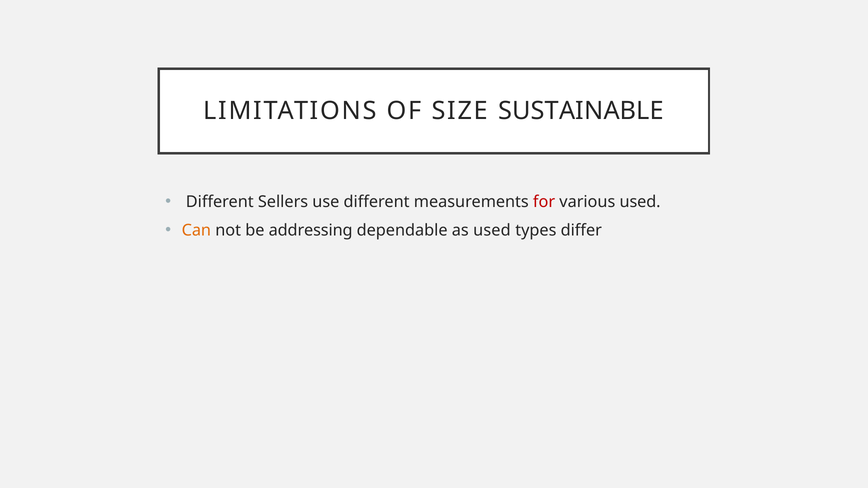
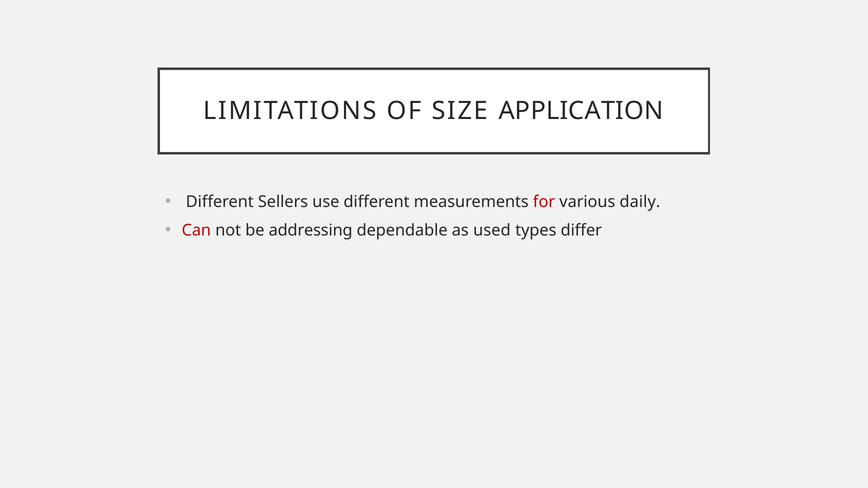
SUSTAINABLE: SUSTAINABLE -> APPLICATION
various used: used -> daily
Can colour: orange -> red
